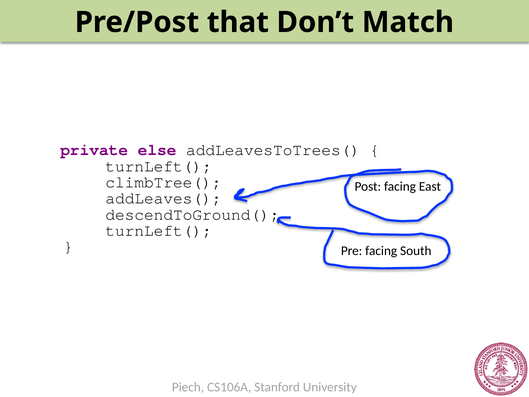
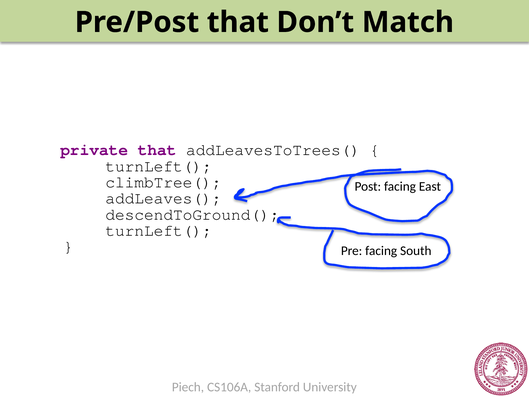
private else: else -> that
